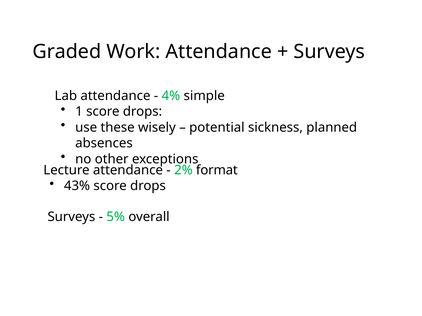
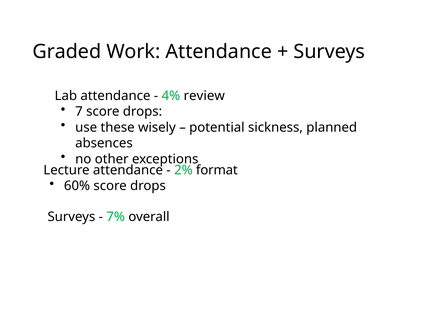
simple: simple -> review
1: 1 -> 7
43%: 43% -> 60%
5%: 5% -> 7%
